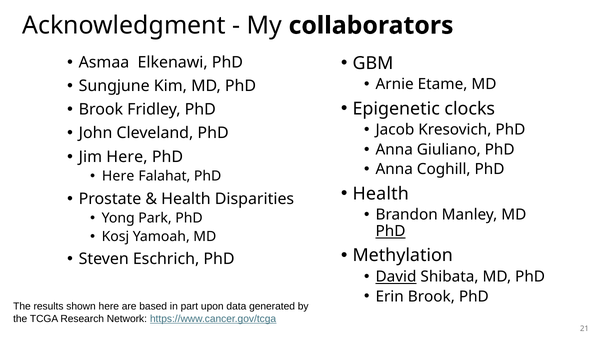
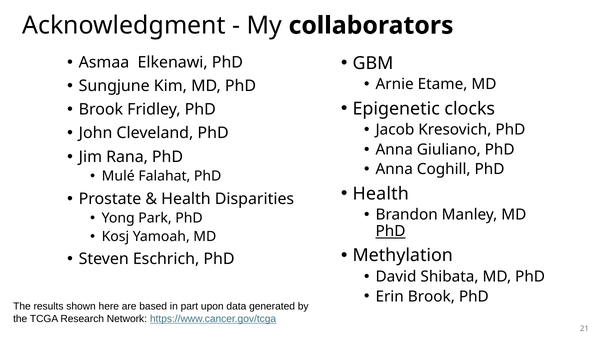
Jim Here: Here -> Rana
Here at (118, 176): Here -> Mulé
David underline: present -> none
